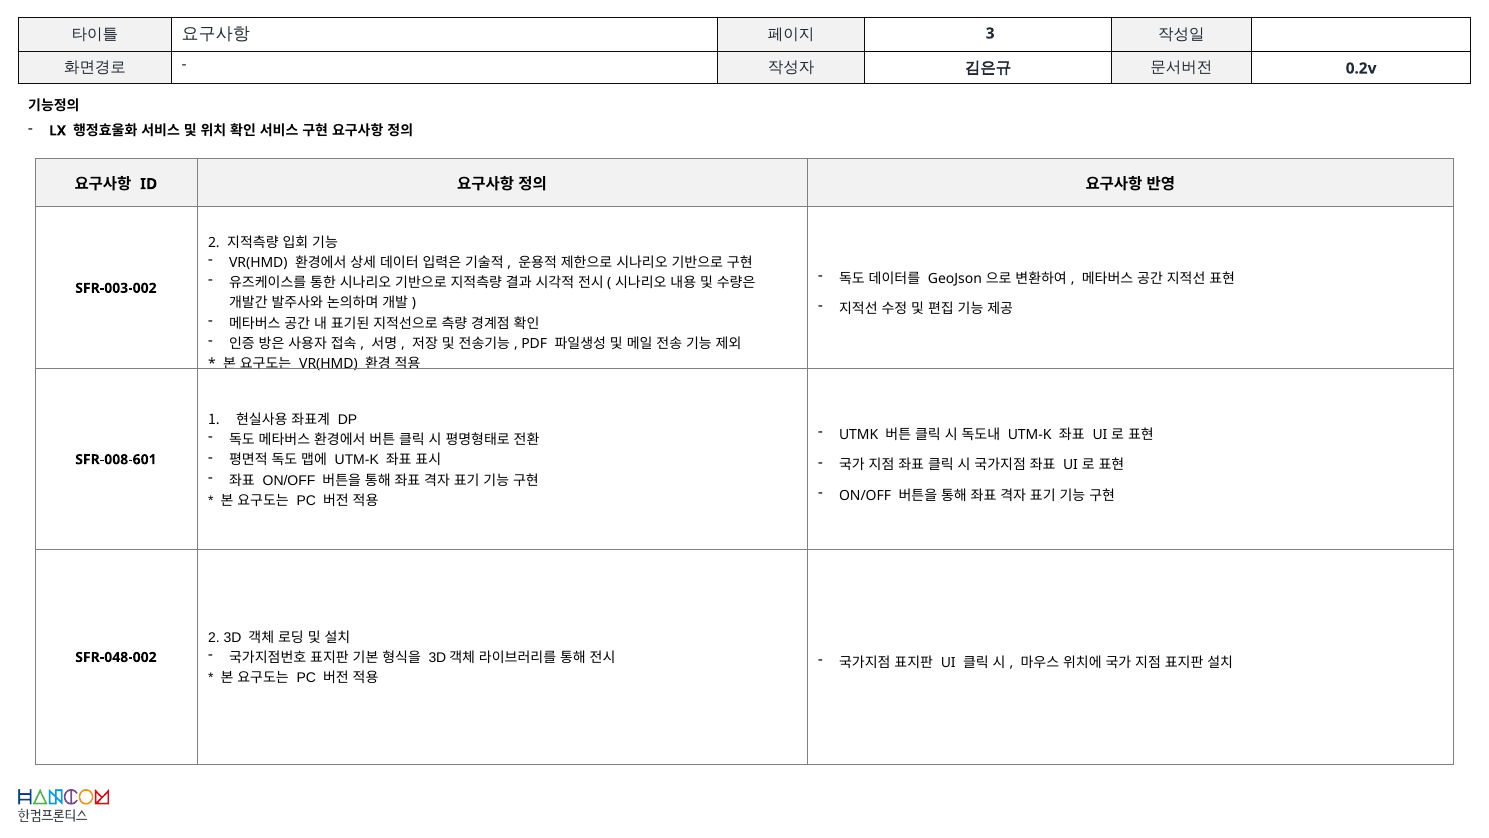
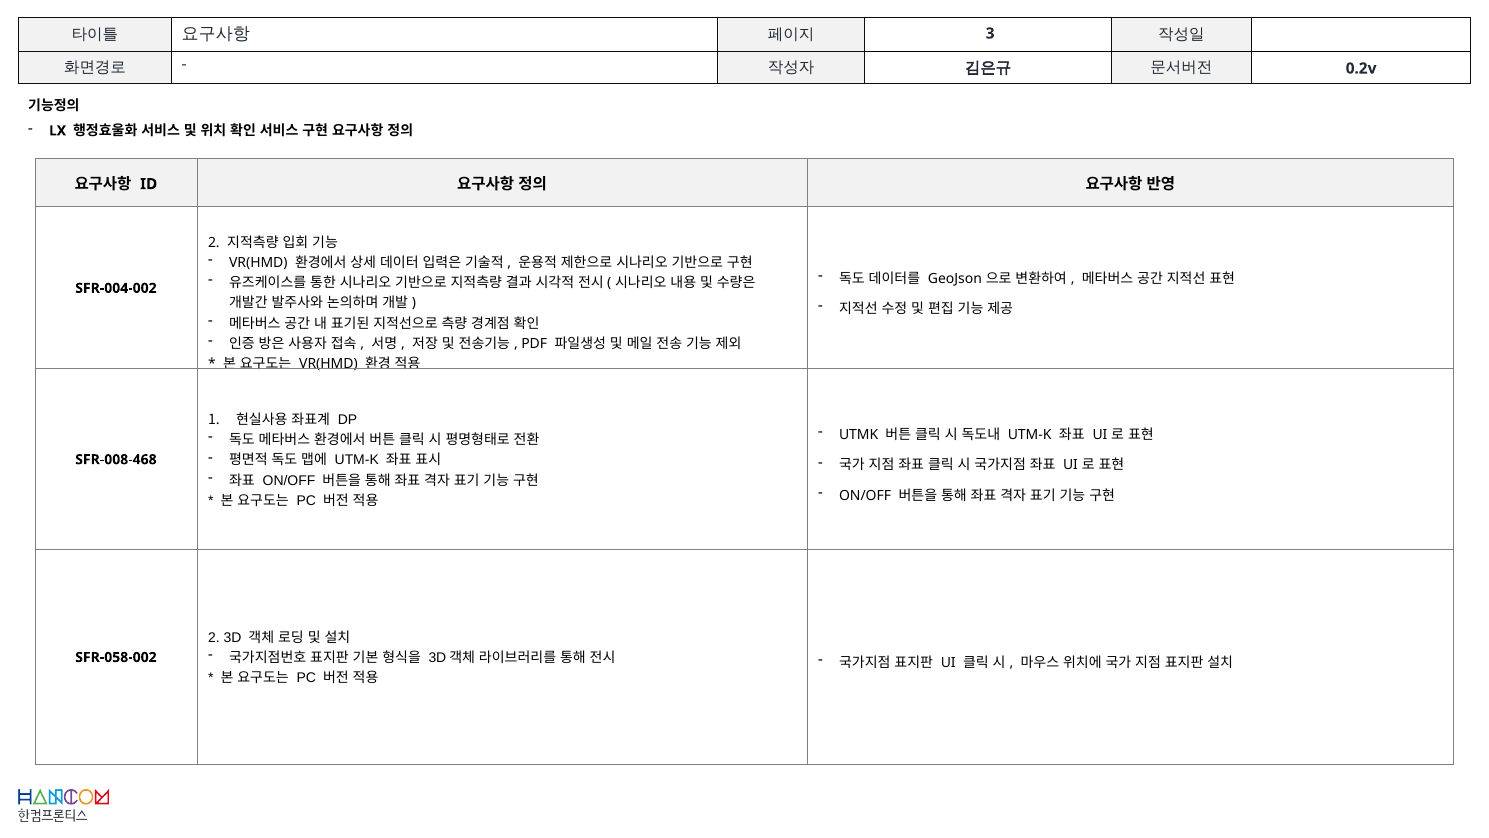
SFR-003-002: SFR-003-002 -> SFR-004-002
SFR-008-601: SFR-008-601 -> SFR-008-468
SFR-048-002: SFR-048-002 -> SFR-058-002
